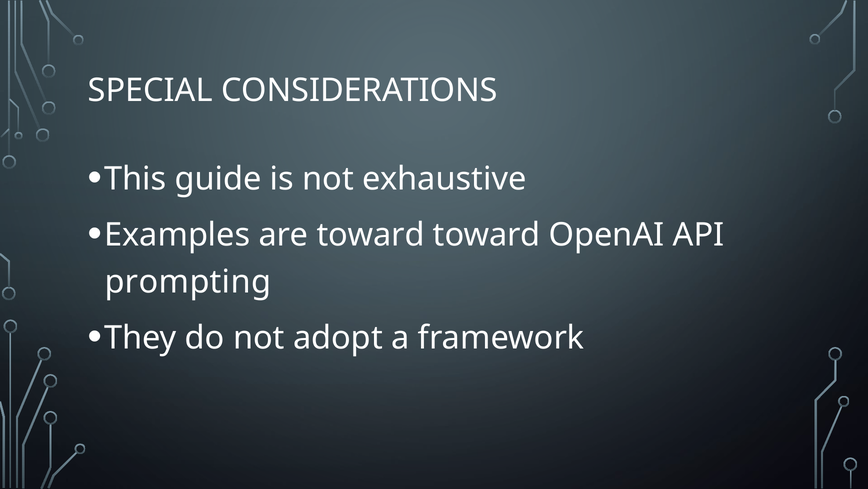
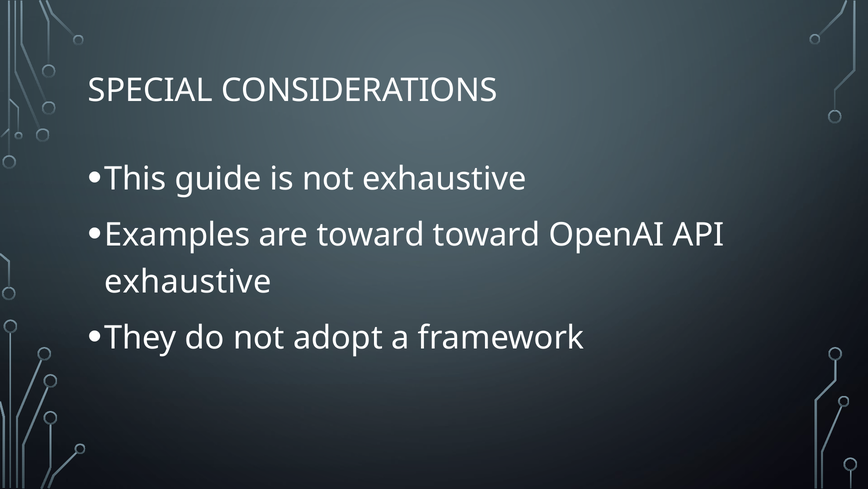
prompting at (188, 281): prompting -> exhaustive
